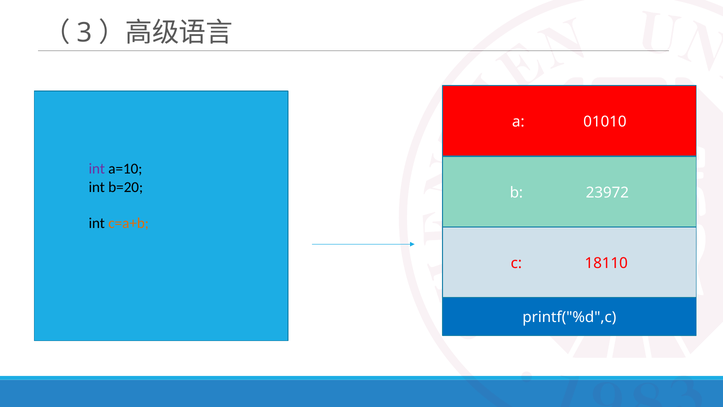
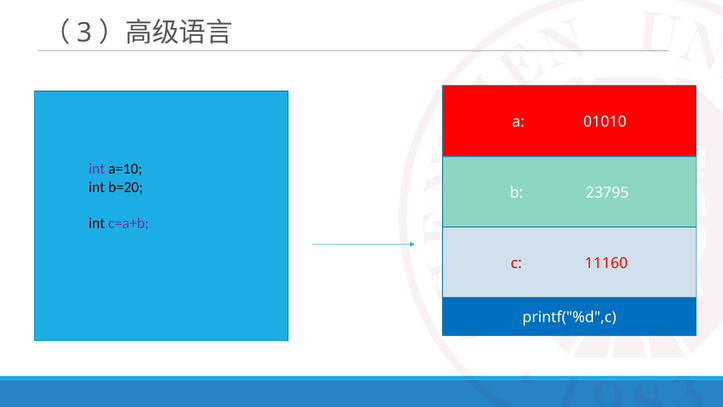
23972: 23972 -> 23795
c=a+b colour: orange -> purple
18110: 18110 -> 11160
